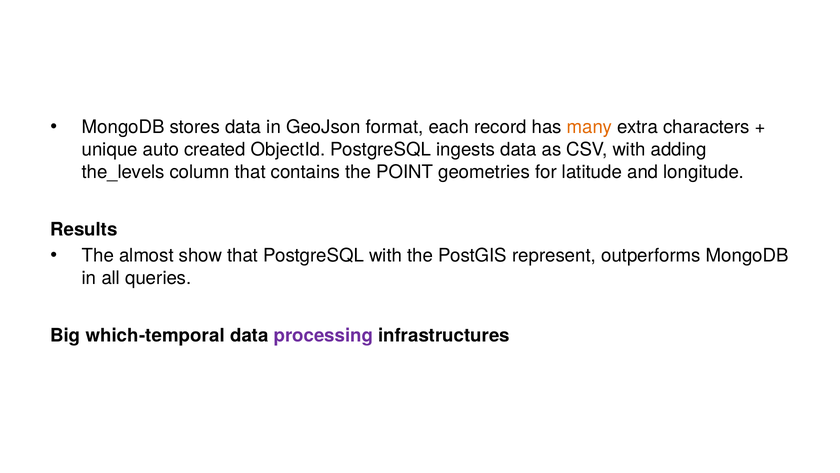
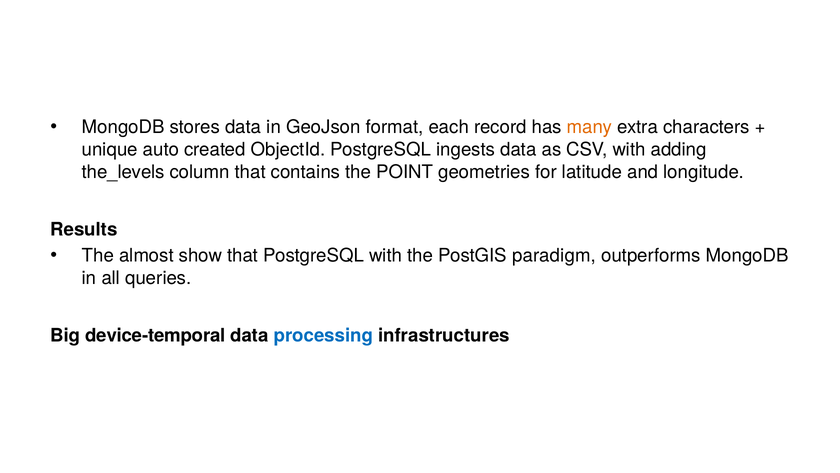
represent: represent -> paradigm
which-temporal: which-temporal -> device-temporal
processing colour: purple -> blue
